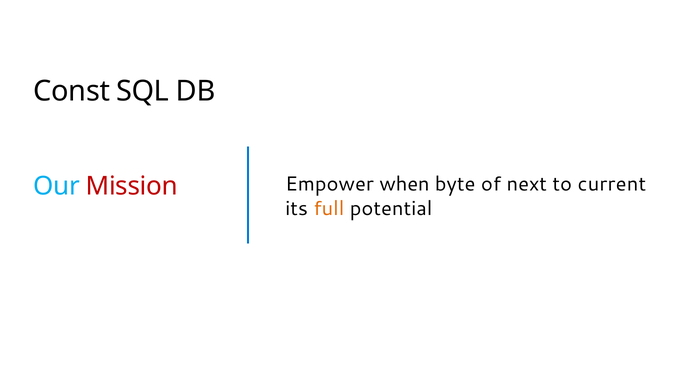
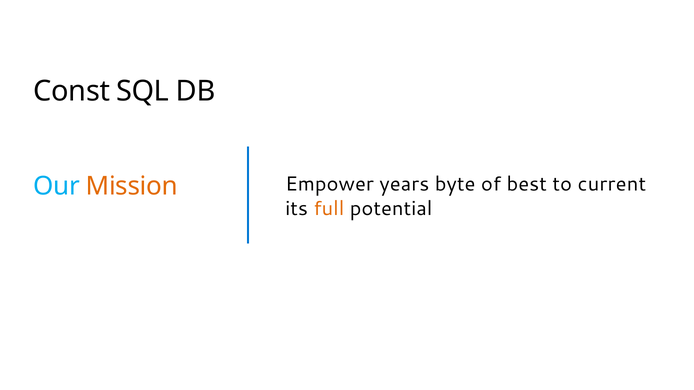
Mission colour: red -> orange
when: when -> years
next: next -> best
